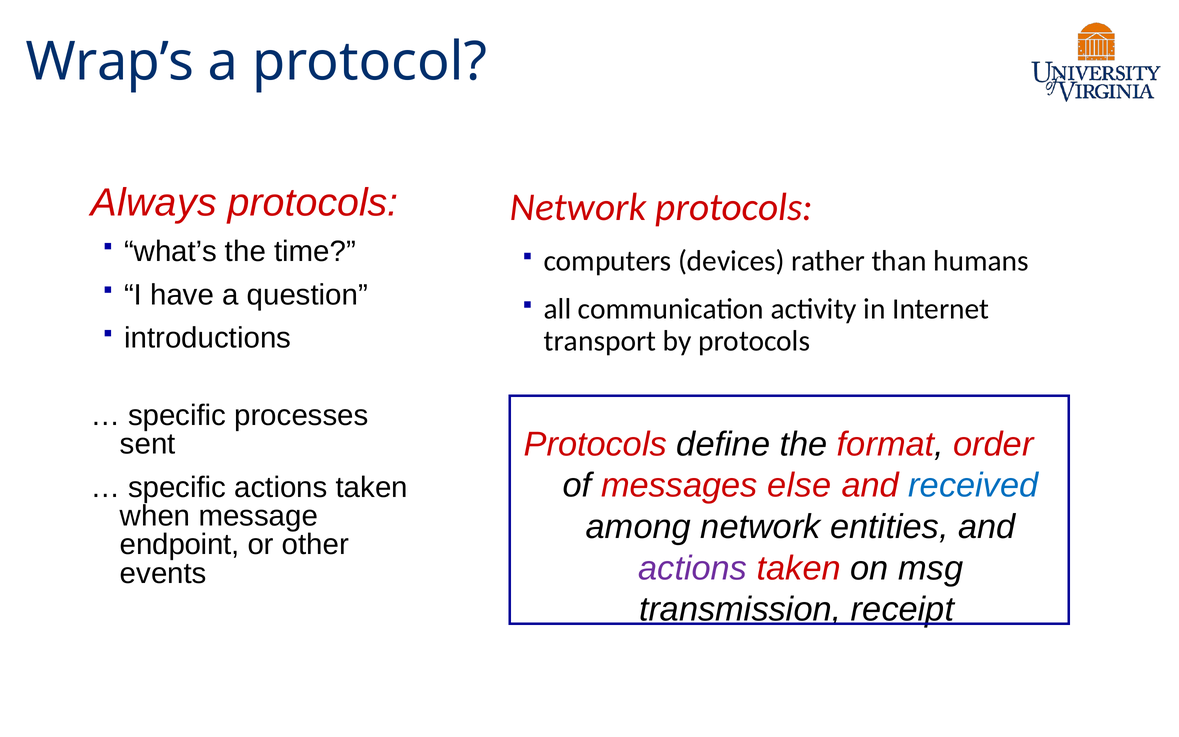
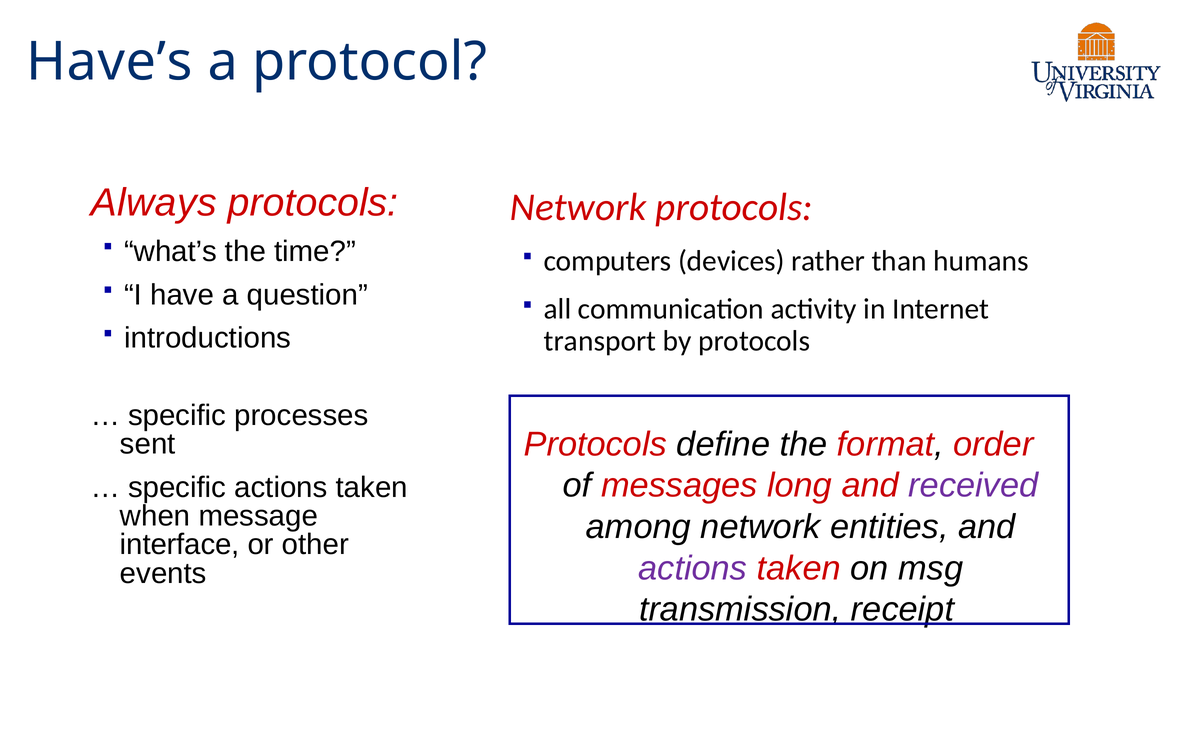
Wrap’s: Wrap’s -> Have’s
else: else -> long
received colour: blue -> purple
endpoint: endpoint -> interface
